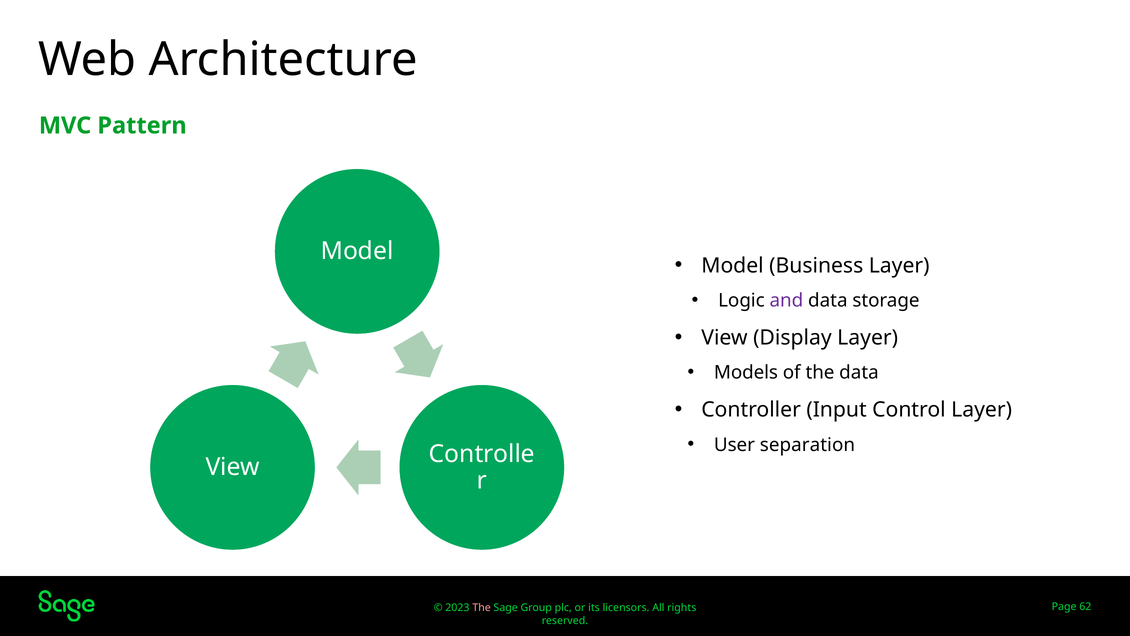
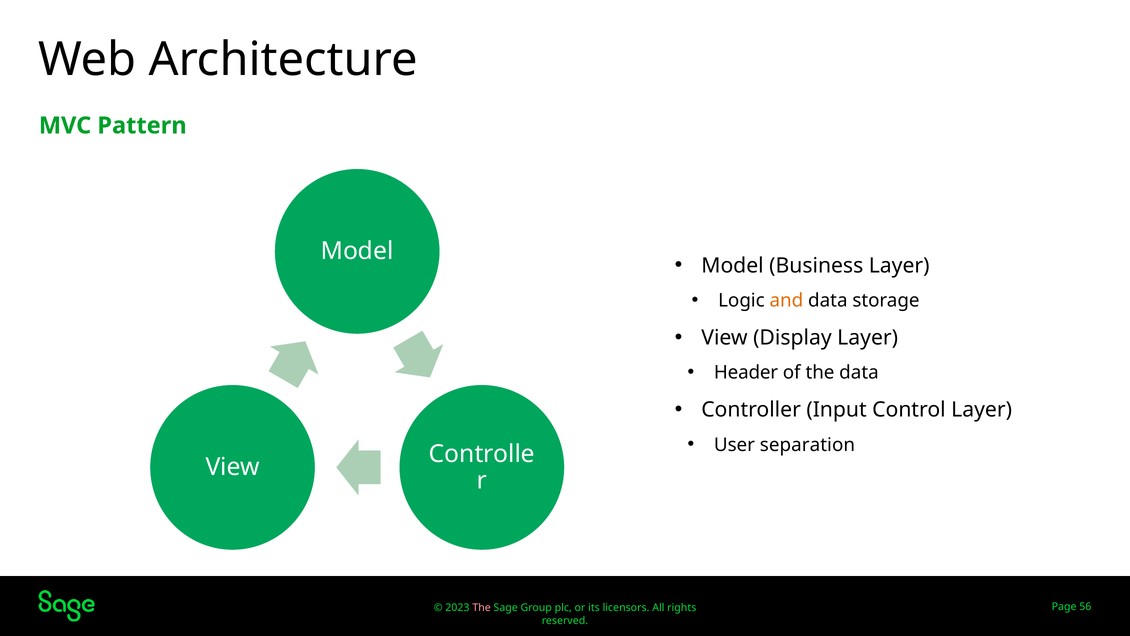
and colour: purple -> orange
Models: Models -> Header
62: 62 -> 56
